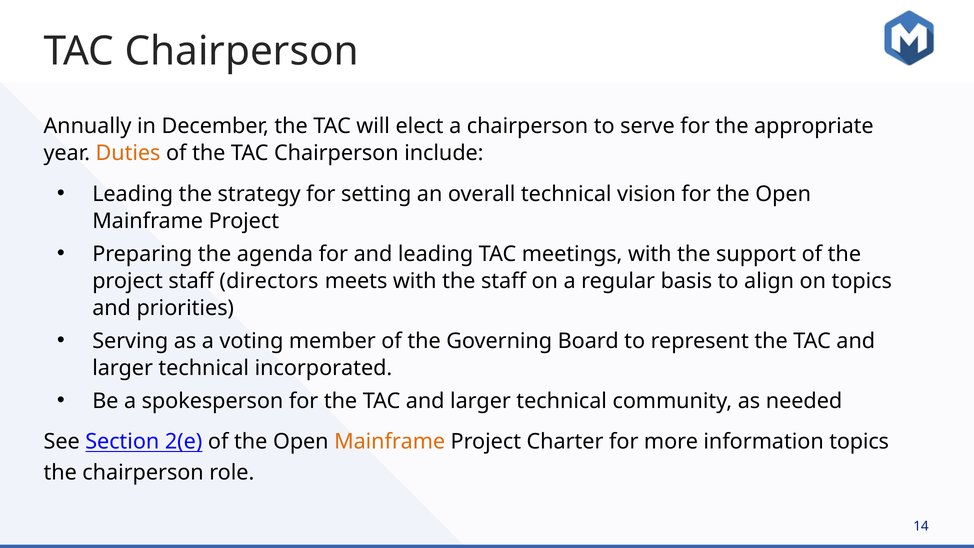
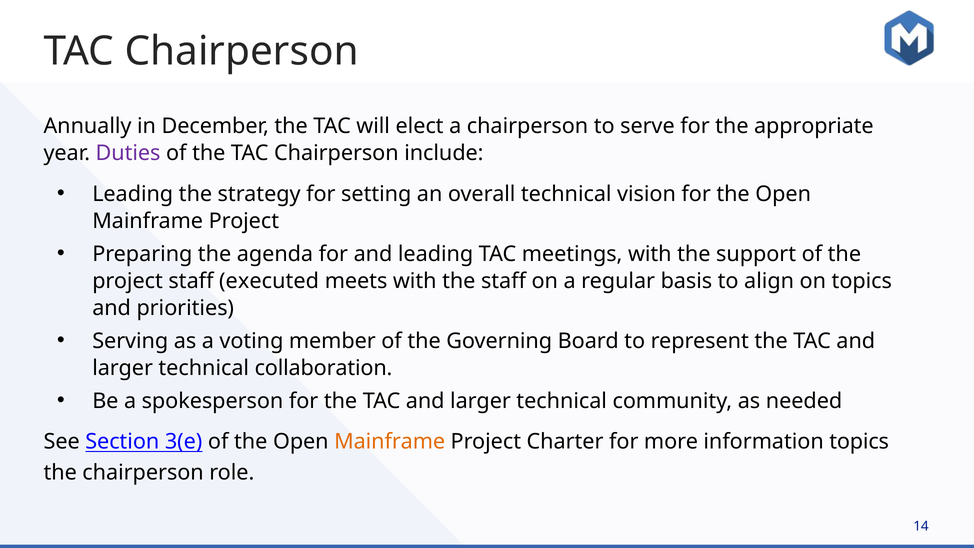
Duties colour: orange -> purple
directors: directors -> executed
incorporated: incorporated -> collaboration
2(e: 2(e -> 3(e
